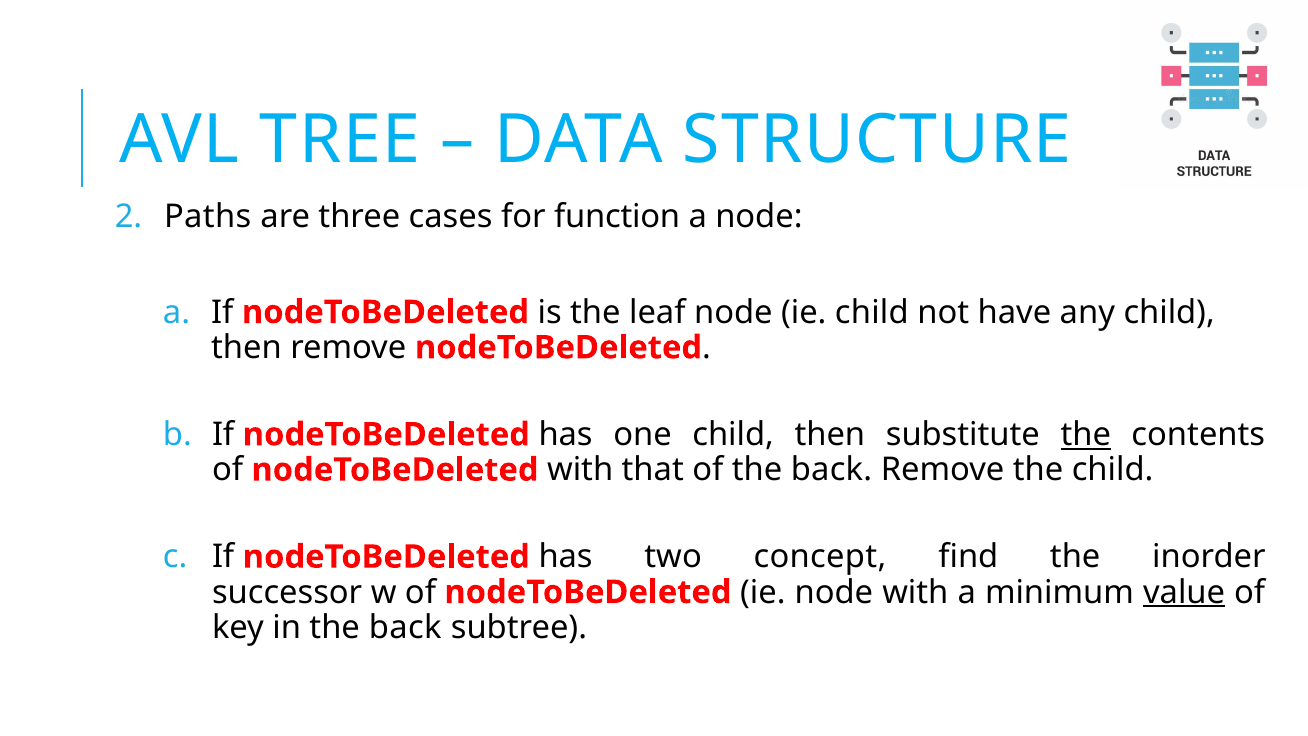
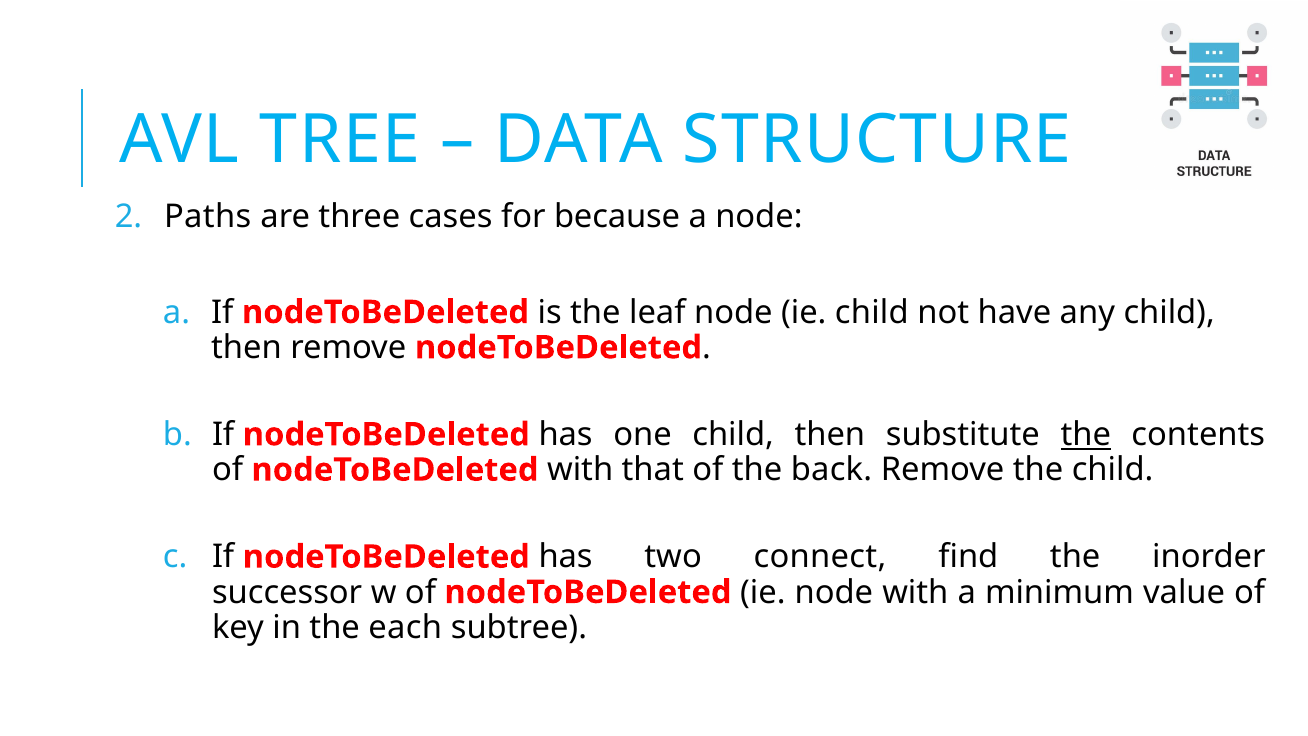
function: function -> because
concept: concept -> connect
value underline: present -> none
in the back: back -> each
